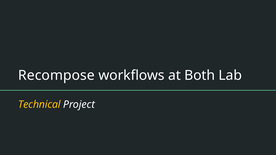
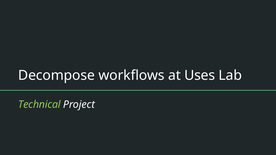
Recompose: Recompose -> Decompose
Both: Both -> Uses
Technical colour: yellow -> light green
